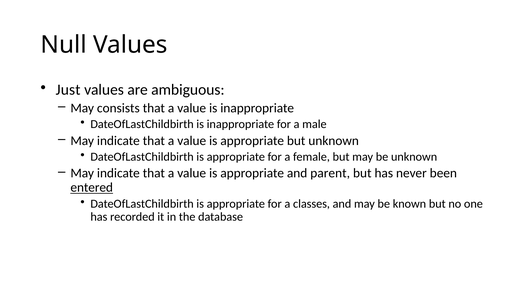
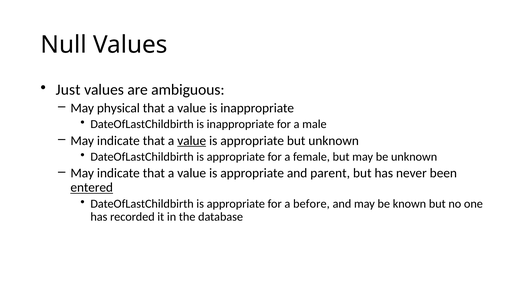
consists: consists -> physical
value at (192, 141) underline: none -> present
classes: classes -> before
